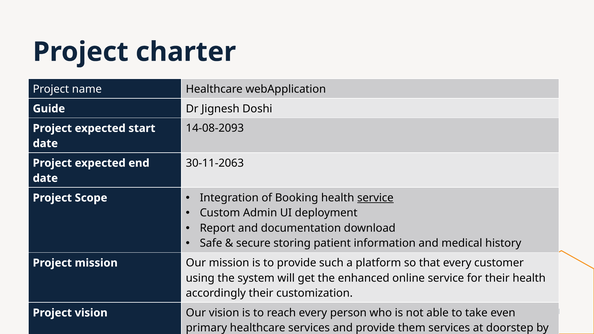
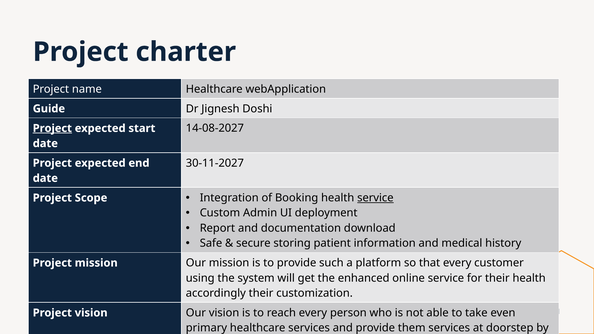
14-08-2093: 14-08-2093 -> 14-08-2027
Project at (52, 128) underline: none -> present
30-11-2063: 30-11-2063 -> 30-11-2027
